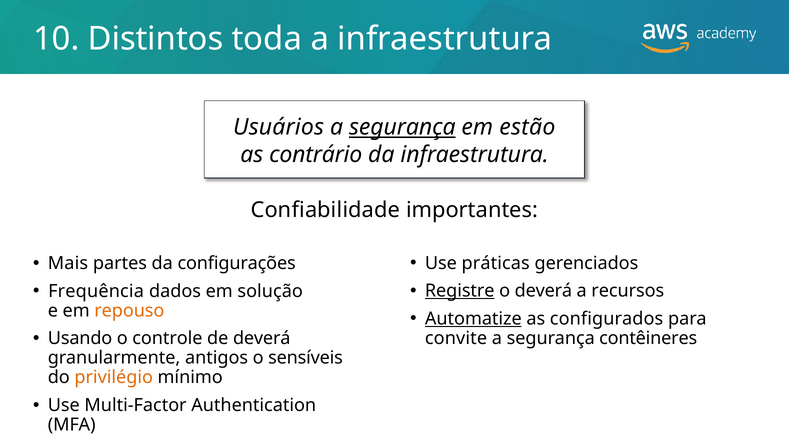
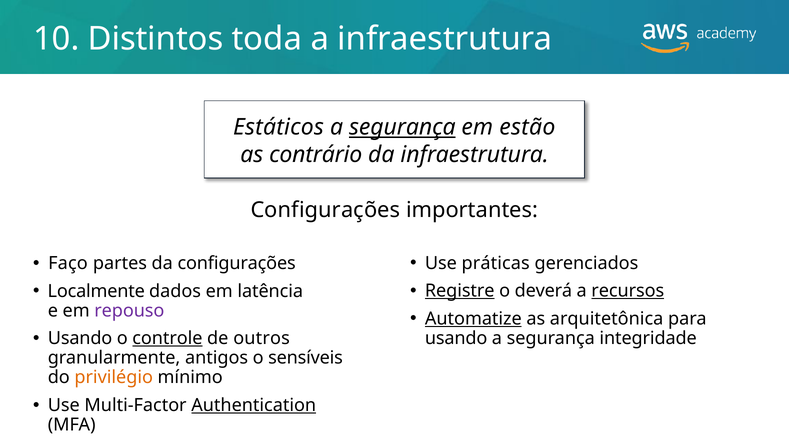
Usuários: Usuários -> Estáticos
Confiabilidade at (325, 210): Confiabilidade -> Configurações
Mais: Mais -> Faço
recursos underline: none -> present
Frequência: Frequência -> Localmente
solução: solução -> latência
repouso colour: orange -> purple
configurados: configurados -> arquitetônica
controle underline: none -> present
de deverá: deverá -> outros
convite at (456, 338): convite -> usando
contêineres: contêineres -> integridade
Authentication underline: none -> present
